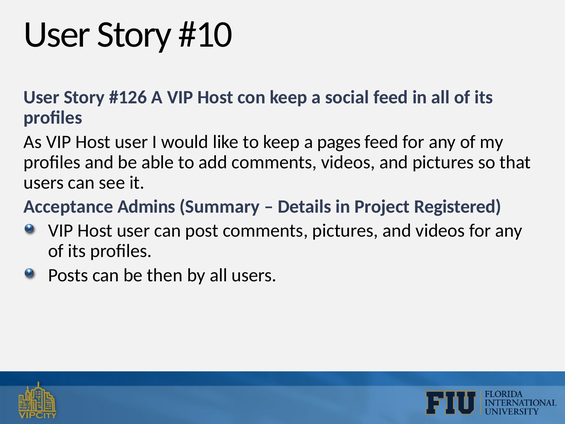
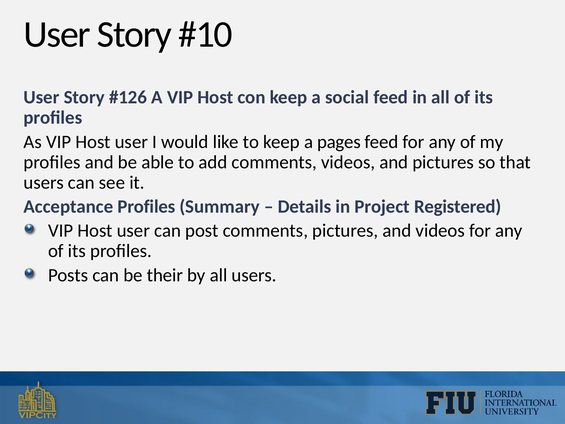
Acceptance Admins: Admins -> Profiles
then: then -> their
